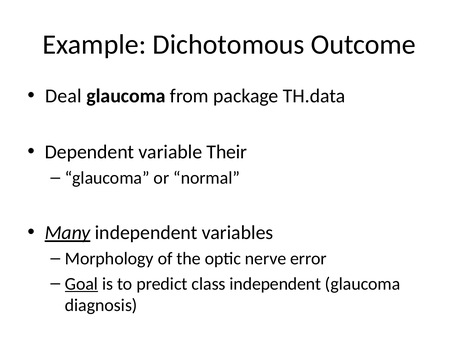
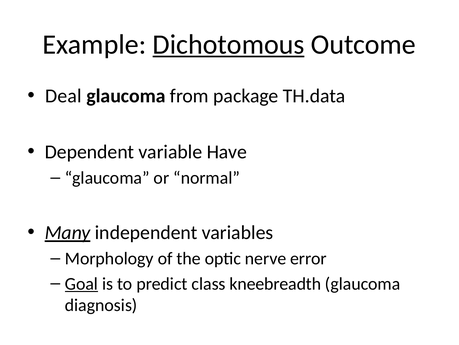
Dichotomous underline: none -> present
Their: Their -> Have
class independent: independent -> kneebreadth
